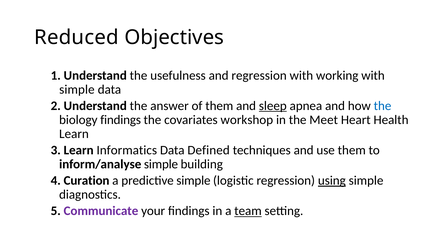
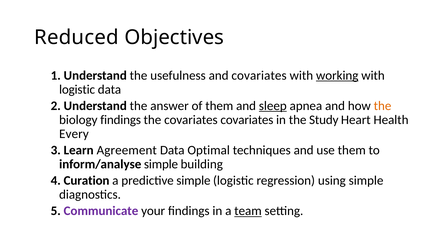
and regression: regression -> covariates
working underline: none -> present
simple at (77, 89): simple -> logistic
the at (383, 106) colour: blue -> orange
covariates workshop: workshop -> covariates
Meet: Meet -> Study
Learn at (74, 134): Learn -> Every
Informatics: Informatics -> Agreement
Defined: Defined -> Optimal
using underline: present -> none
